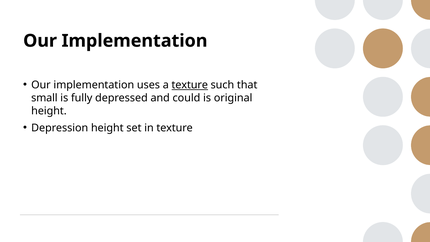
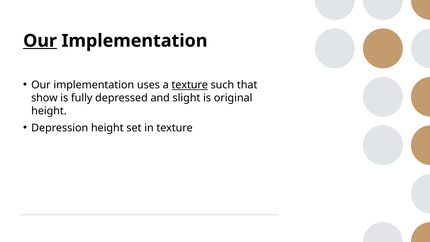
Our at (40, 41) underline: none -> present
small: small -> show
could: could -> slight
